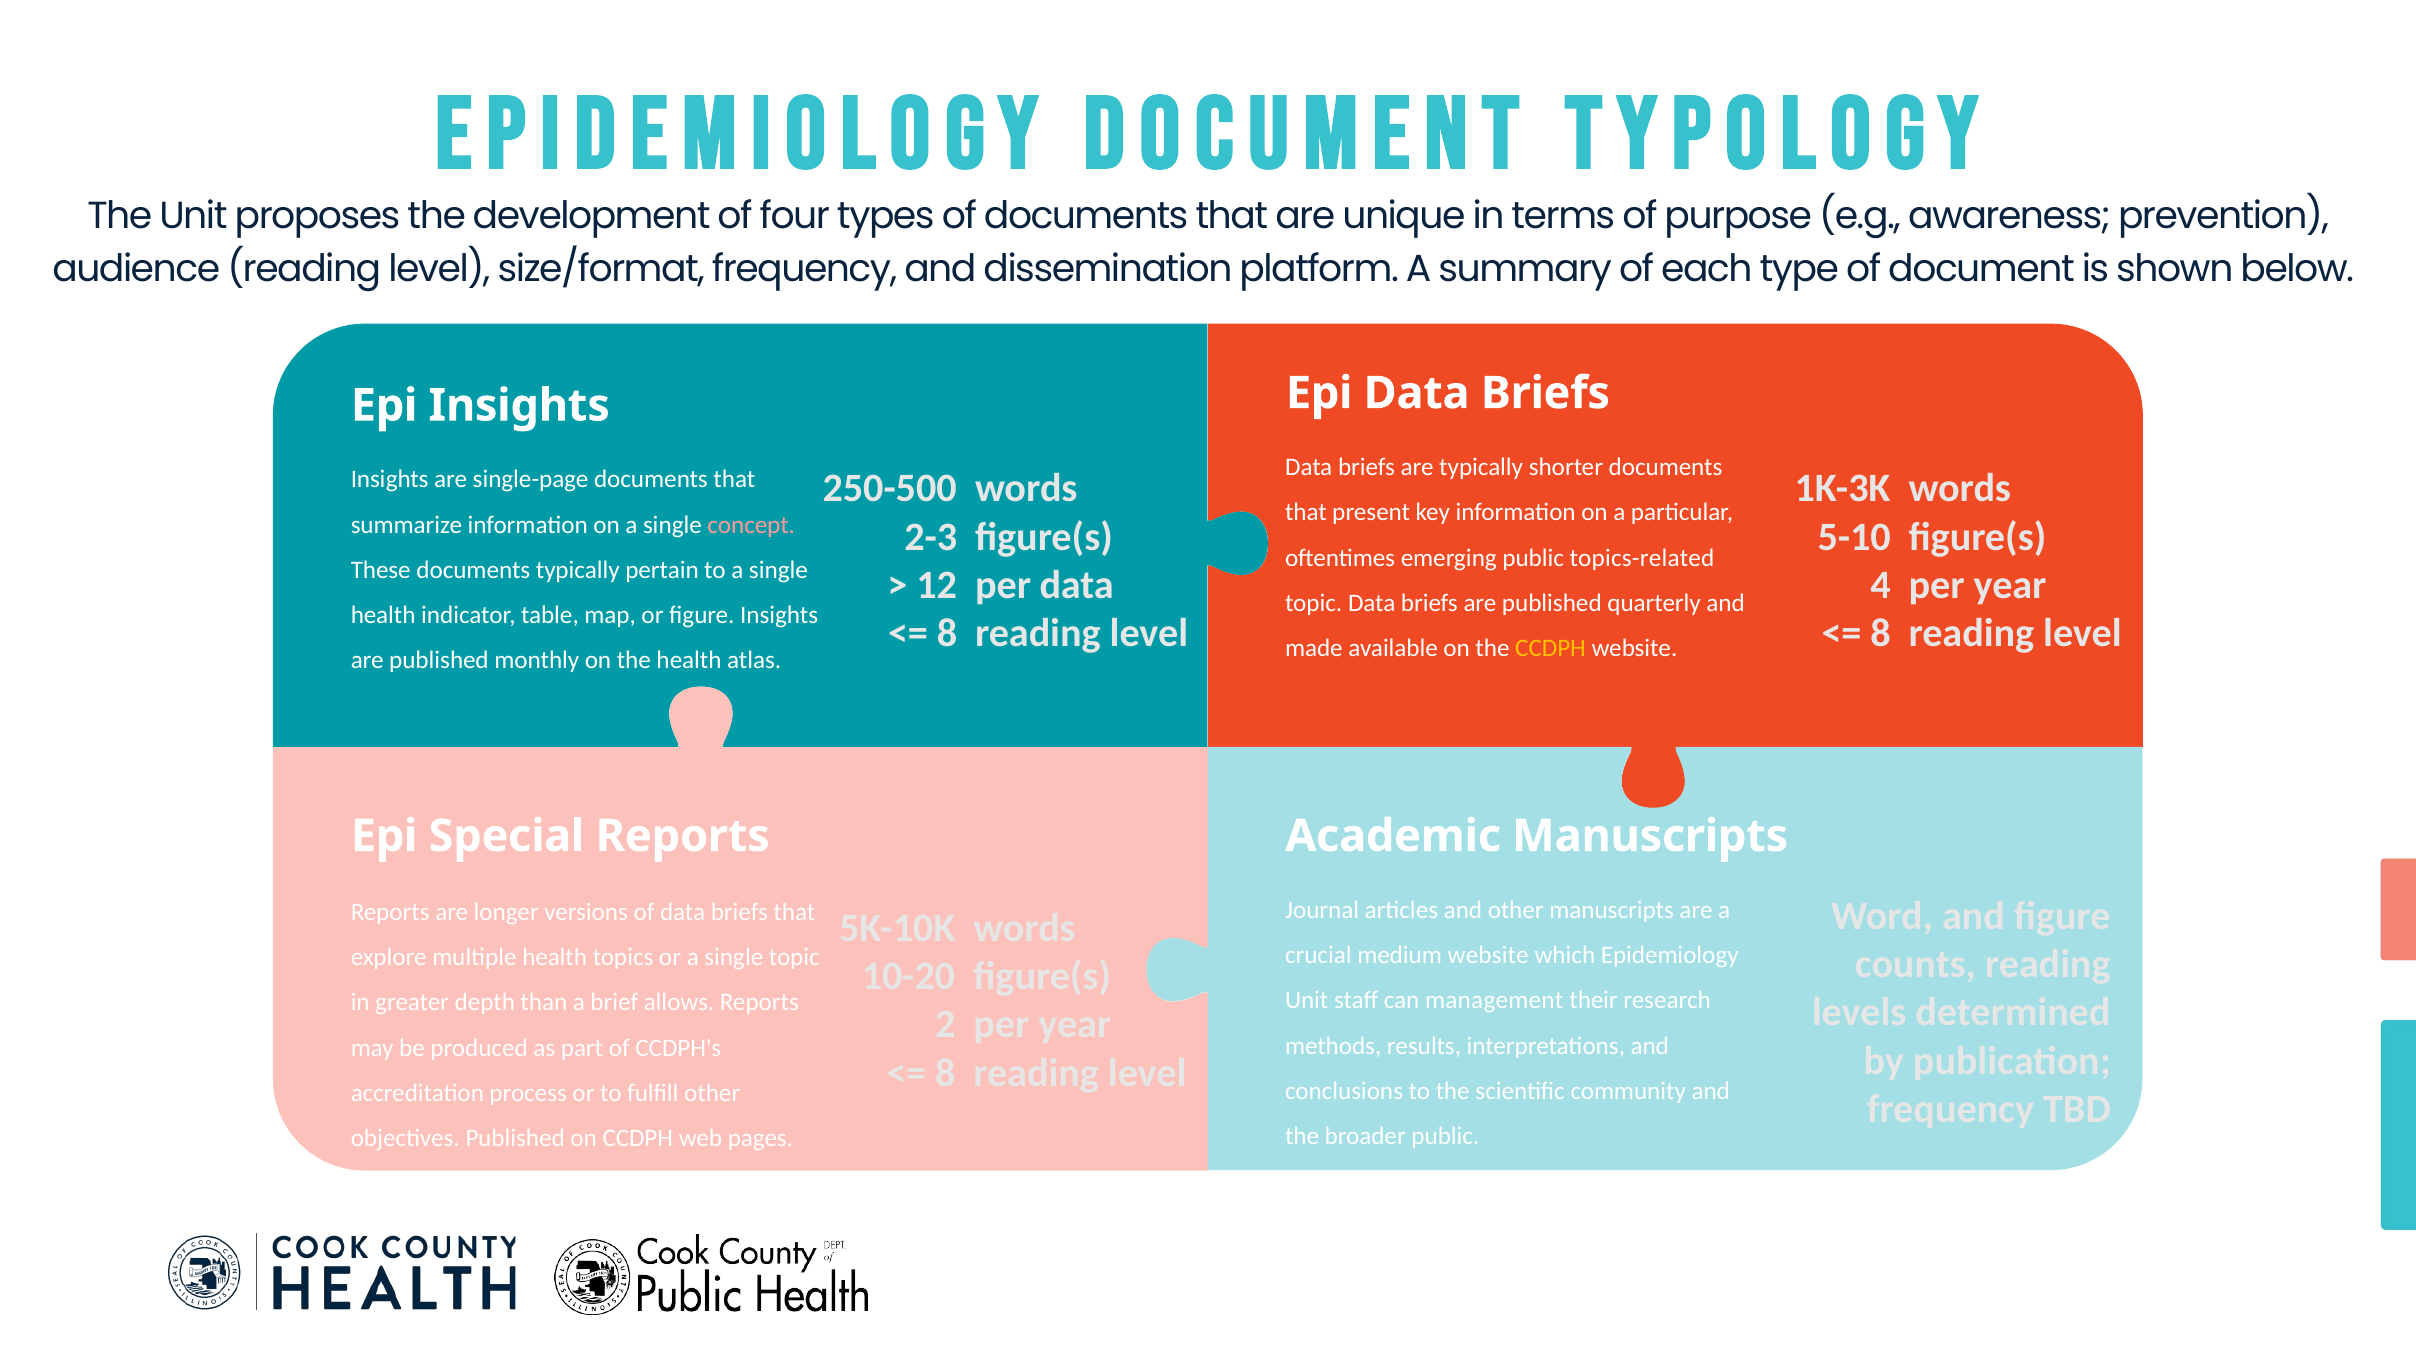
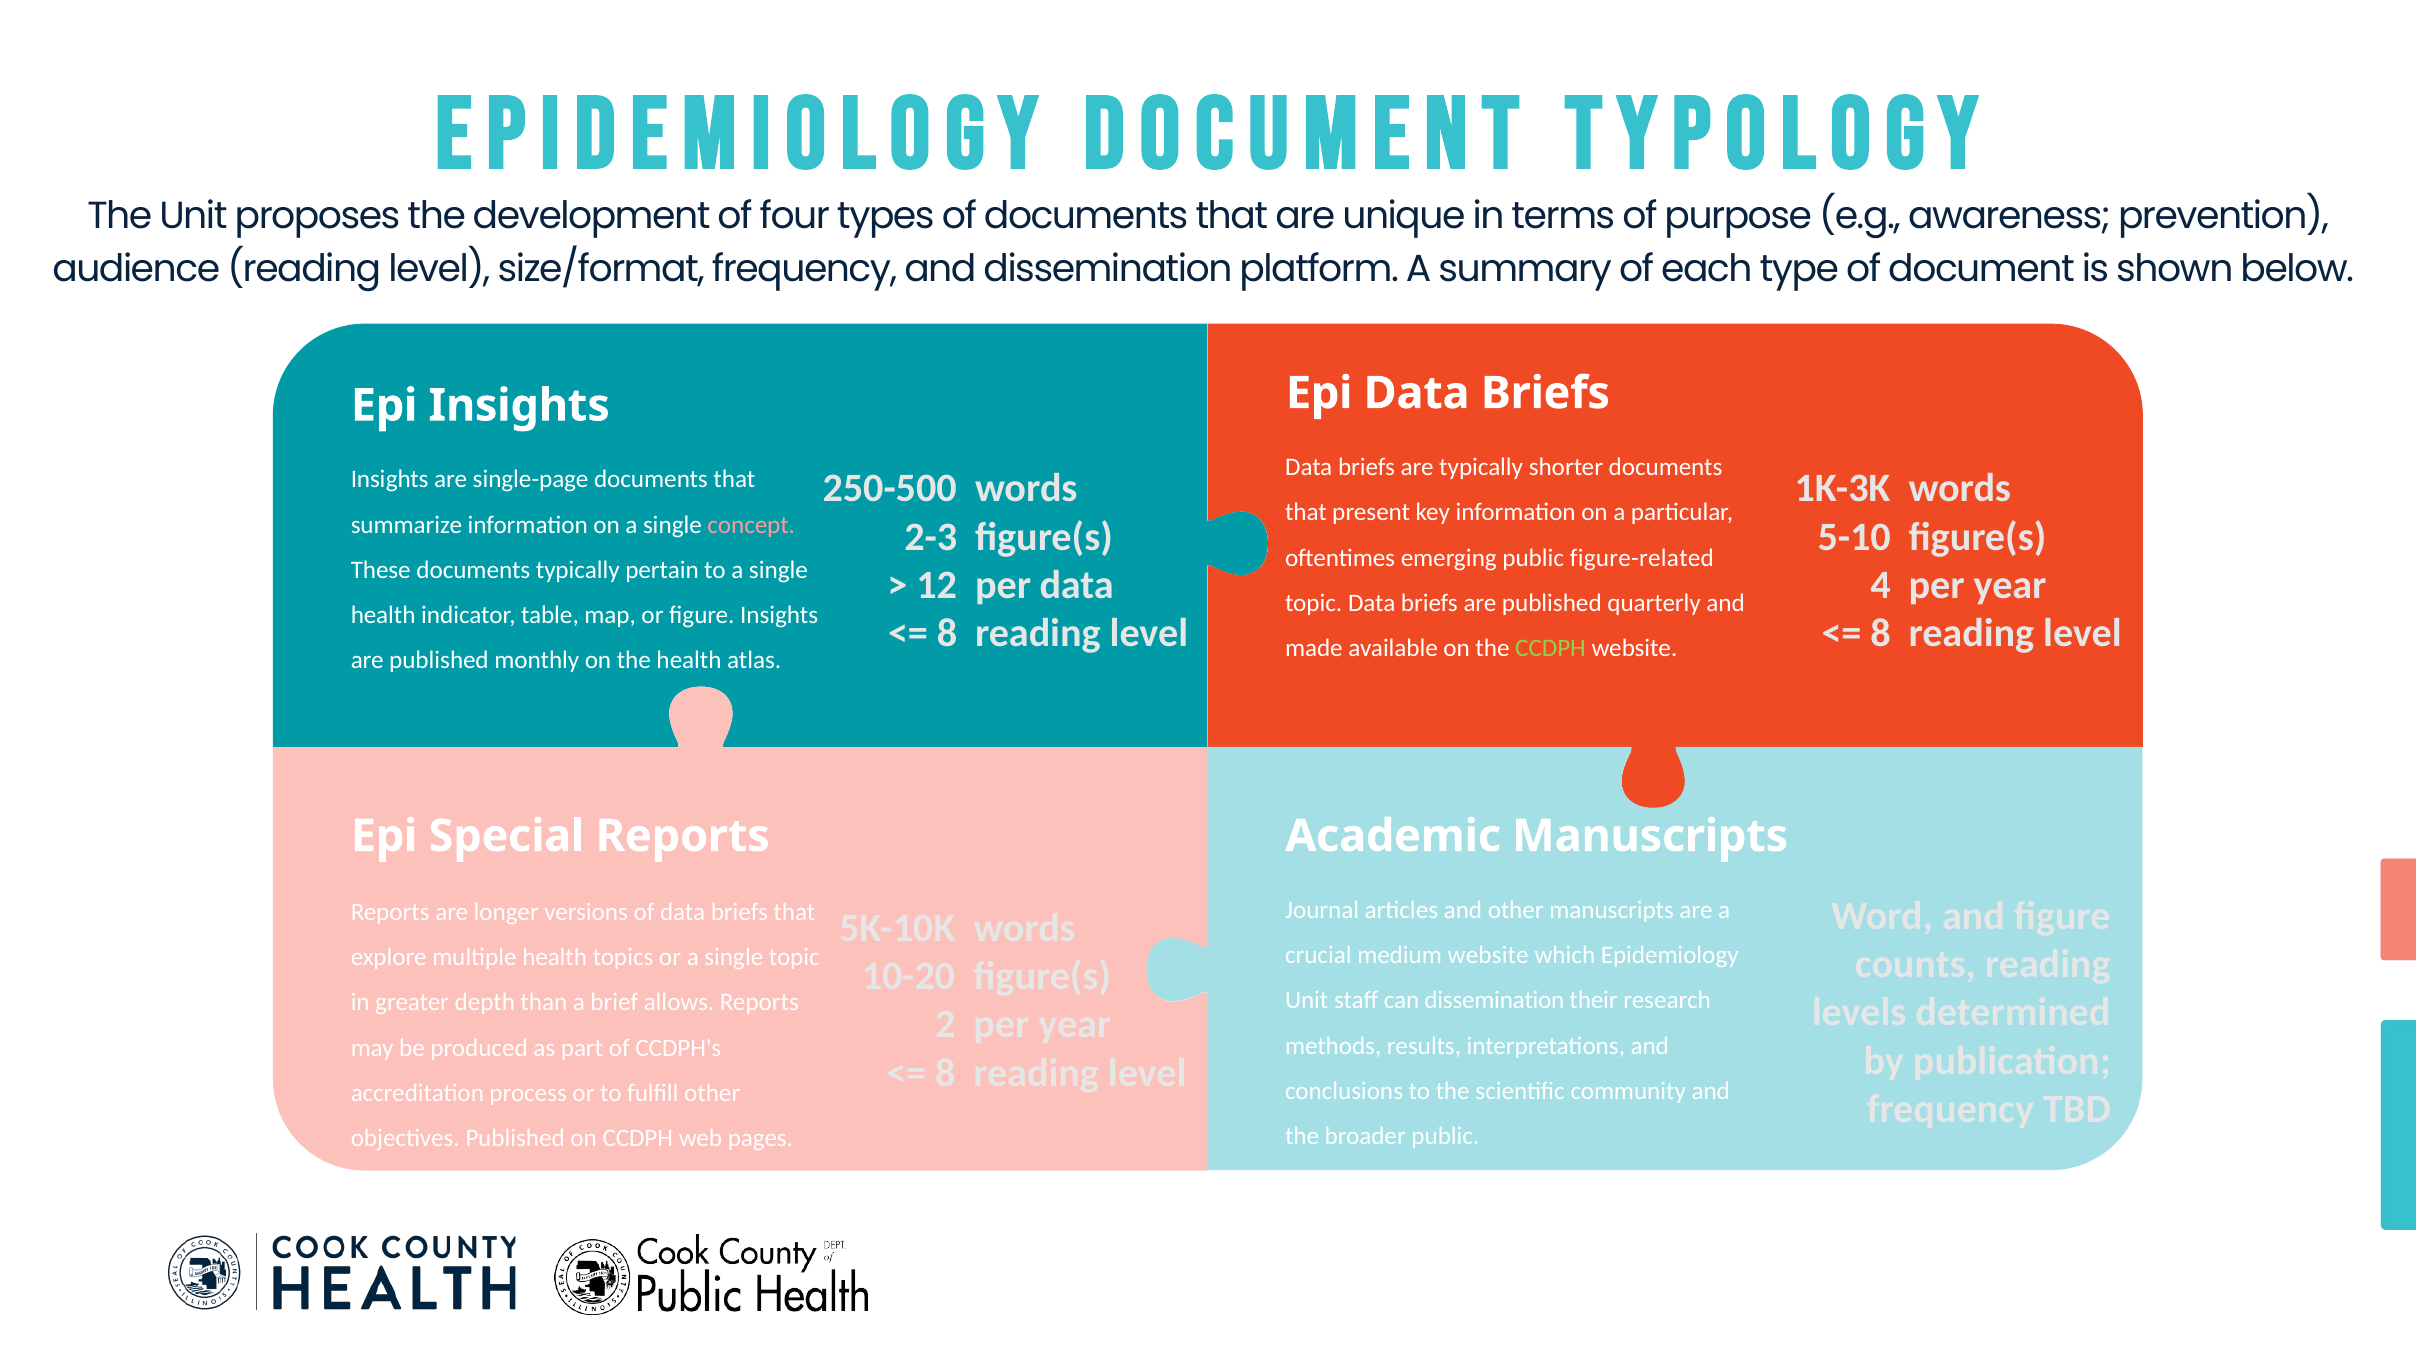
topics-related: topics-related -> figure-related
CCDPH at (1551, 648) colour: yellow -> light green
can management: management -> dissemination
